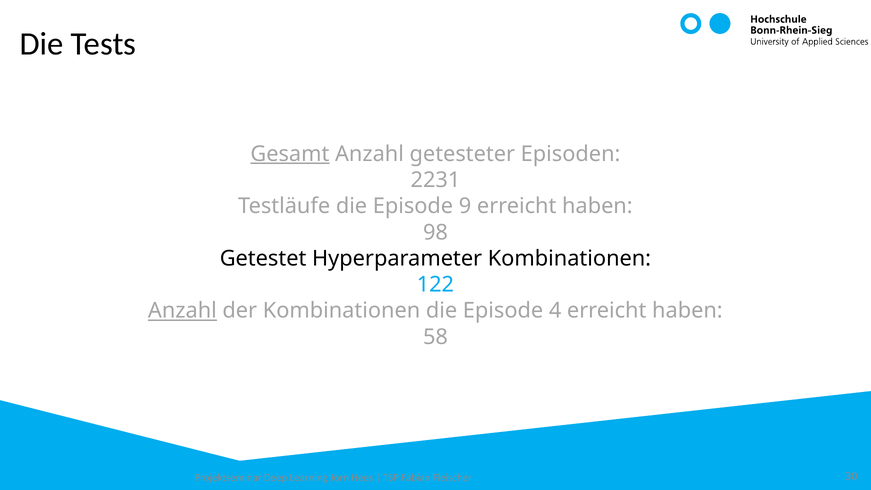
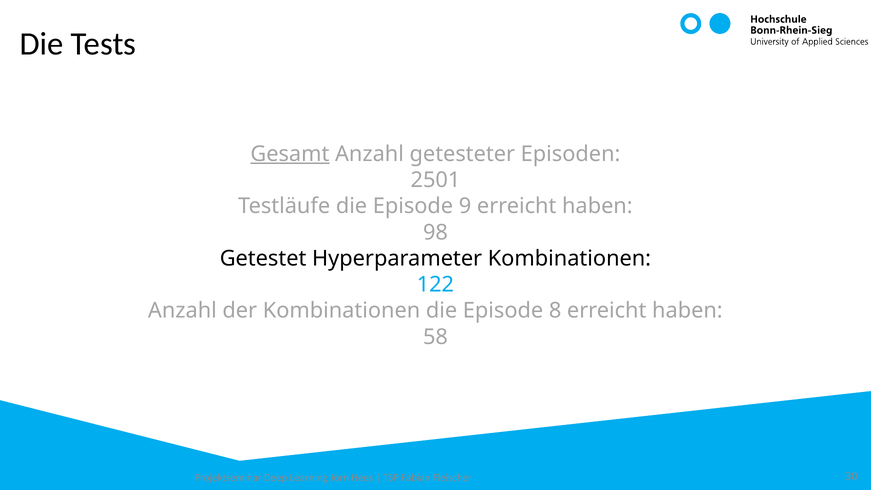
2231: 2231 -> 2501
Anzahl at (182, 311) underline: present -> none
4: 4 -> 8
